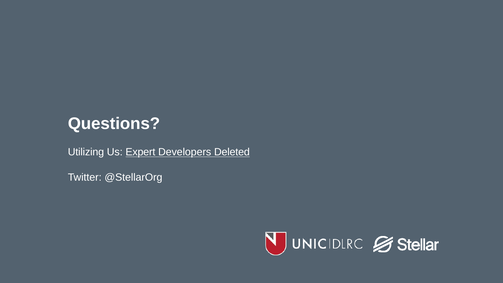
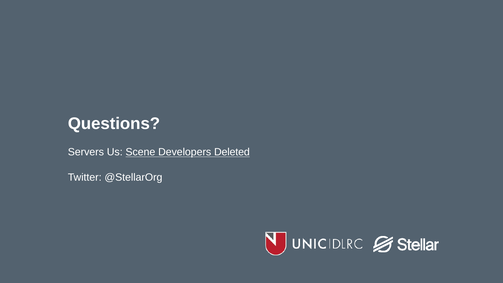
Utilizing: Utilizing -> Servers
Expert: Expert -> Scene
